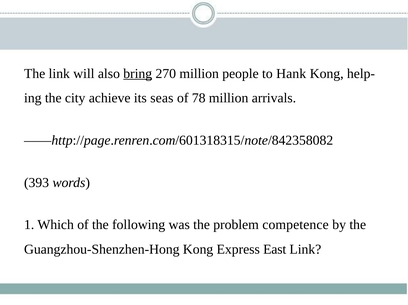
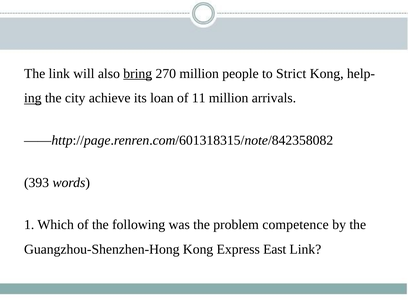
Hank: Hank -> Strict
ing underline: none -> present
seas: seas -> loan
78: 78 -> 11
